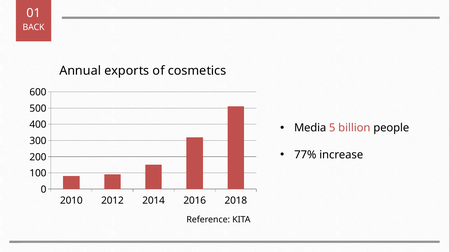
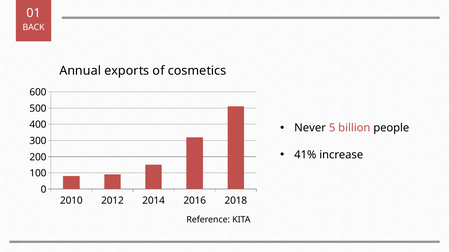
Media: Media -> Never
77%: 77% -> 41%
